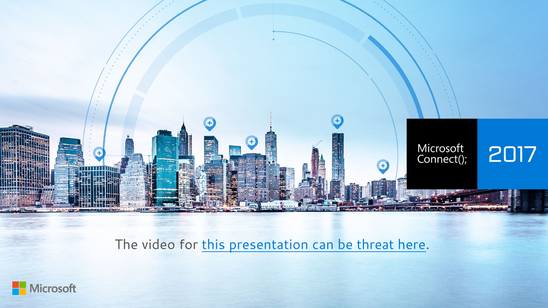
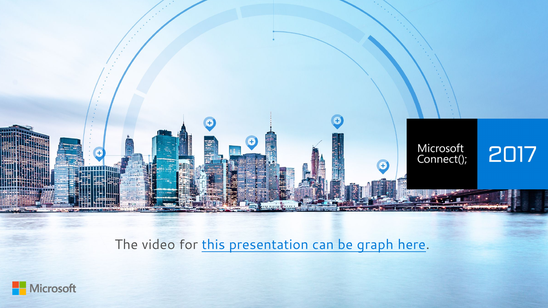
threat: threat -> graph
